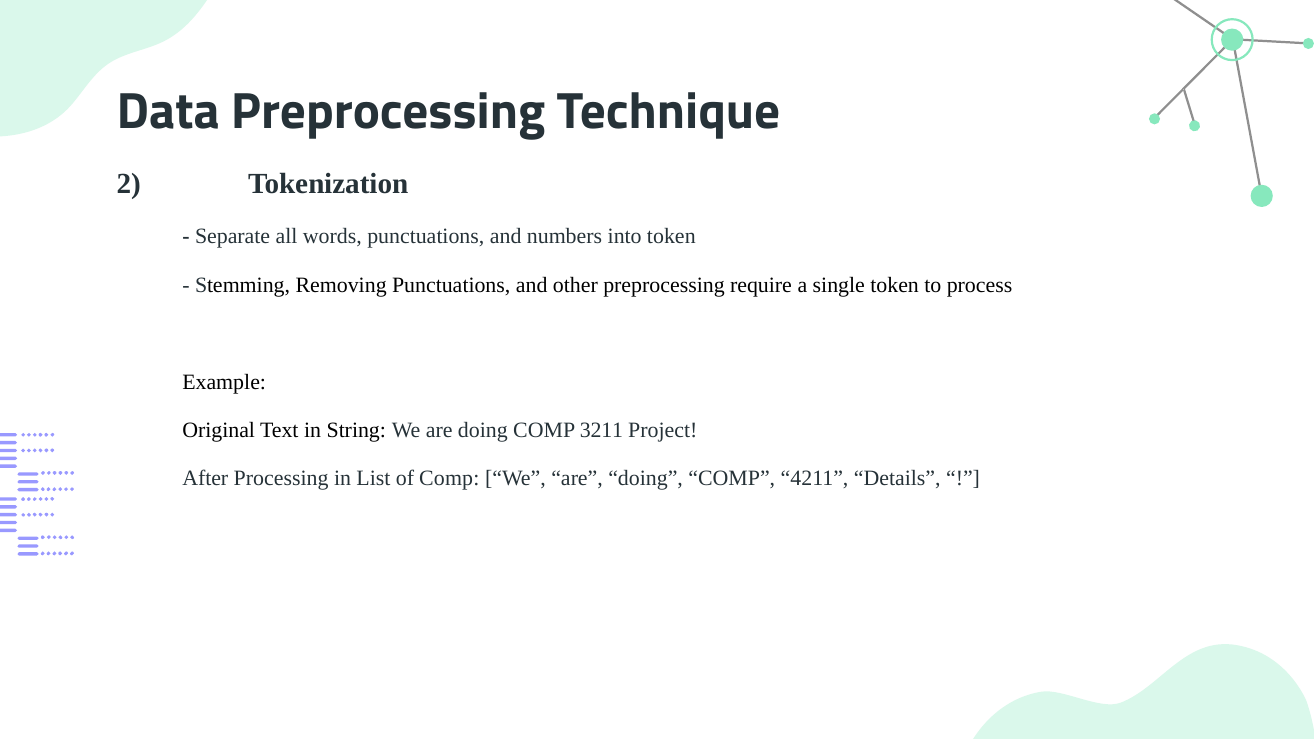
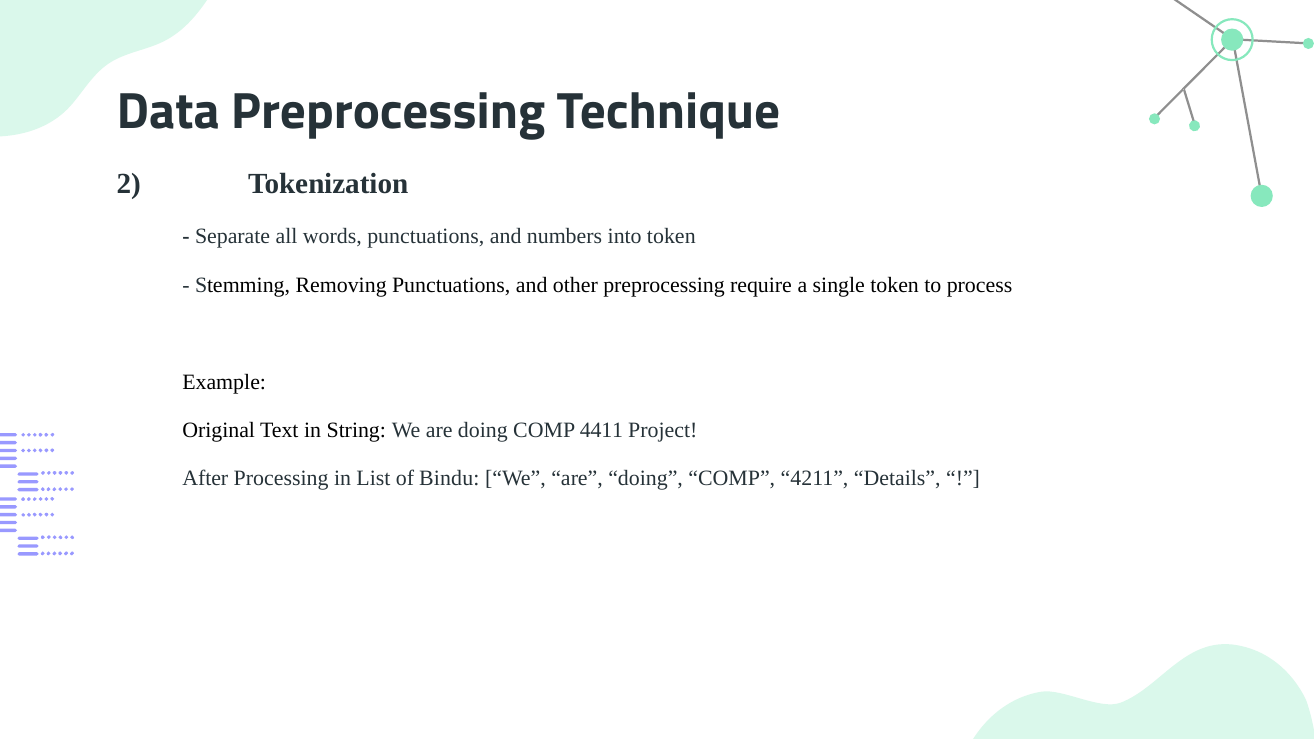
3211: 3211 -> 4411
of Comp: Comp -> Bindu
